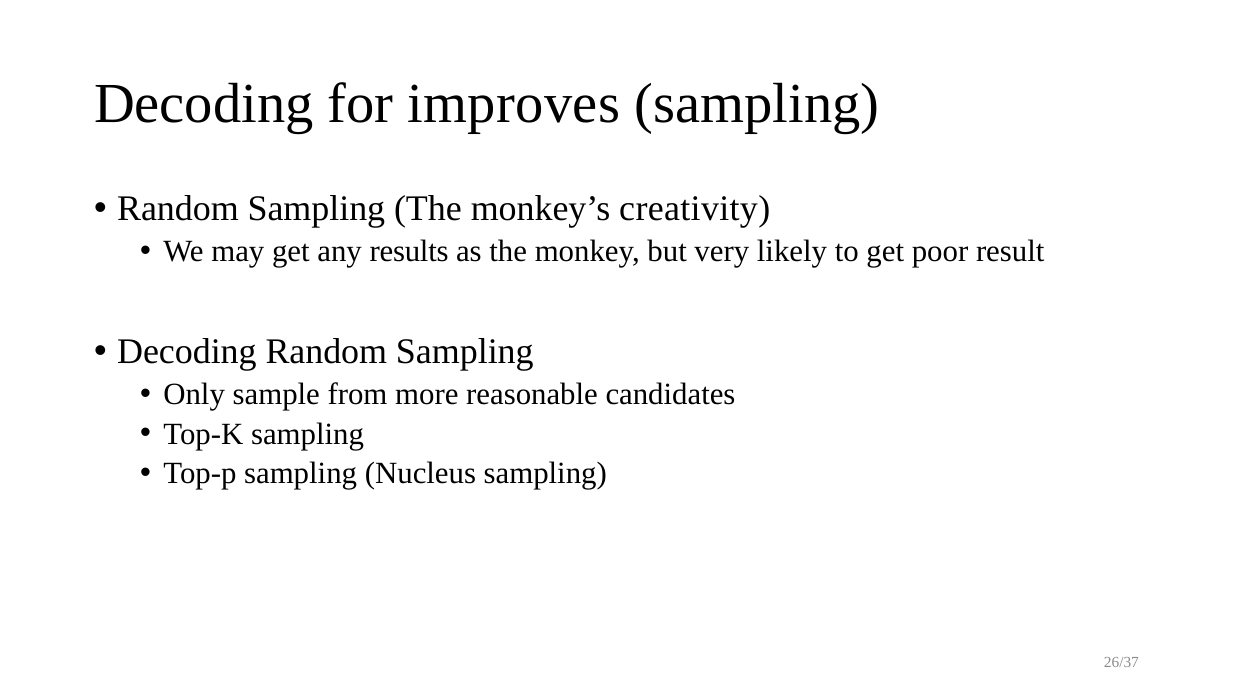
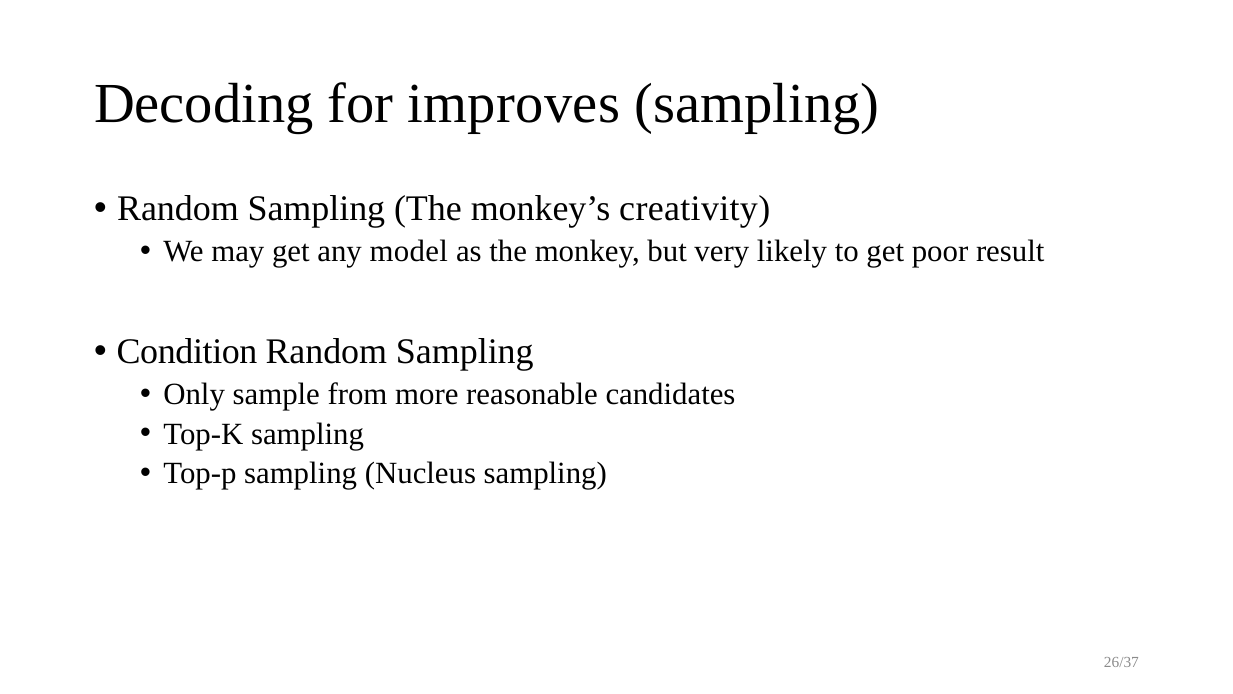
results: results -> model
Decoding at (187, 352): Decoding -> Condition
